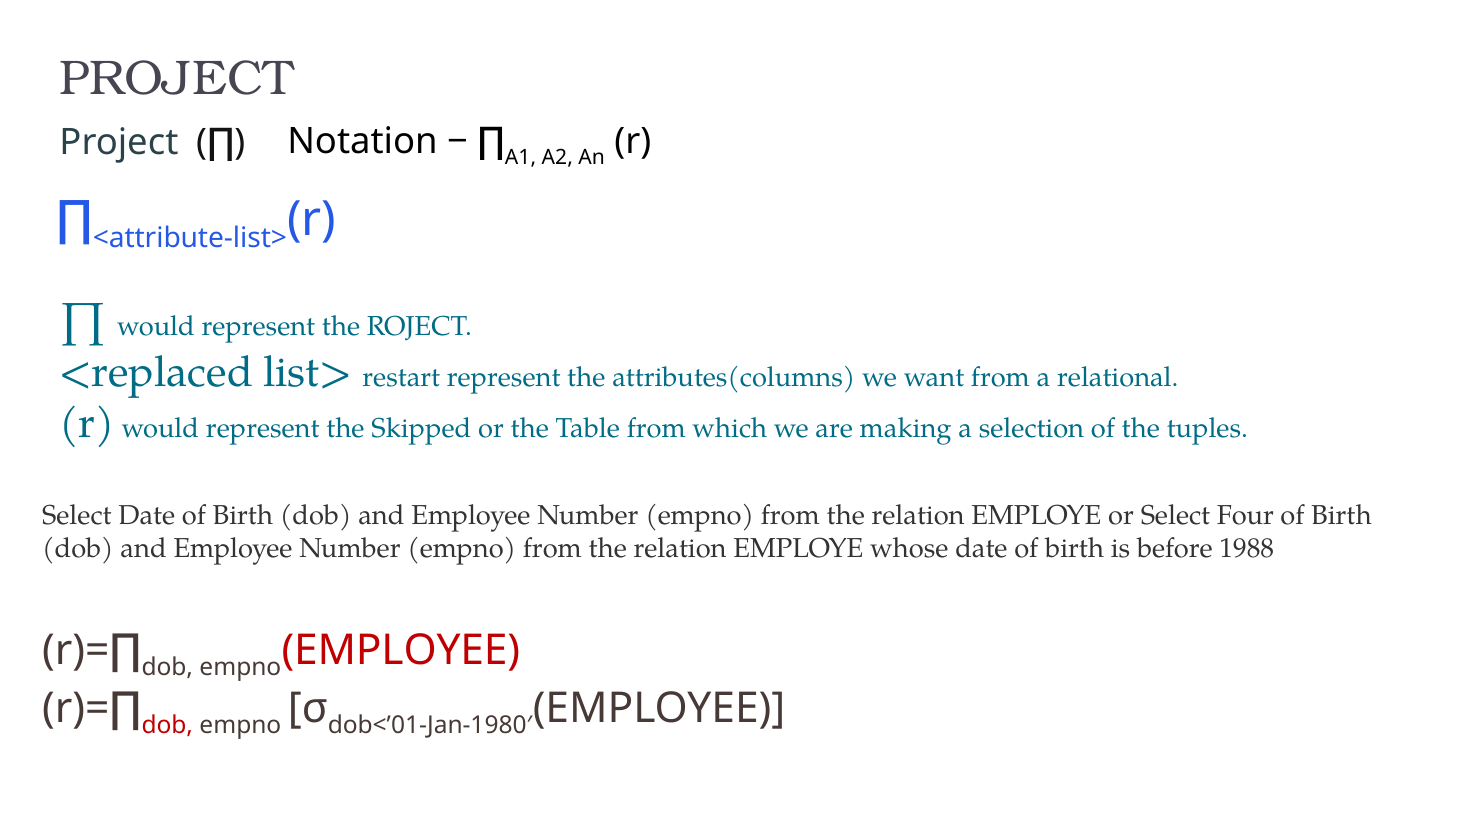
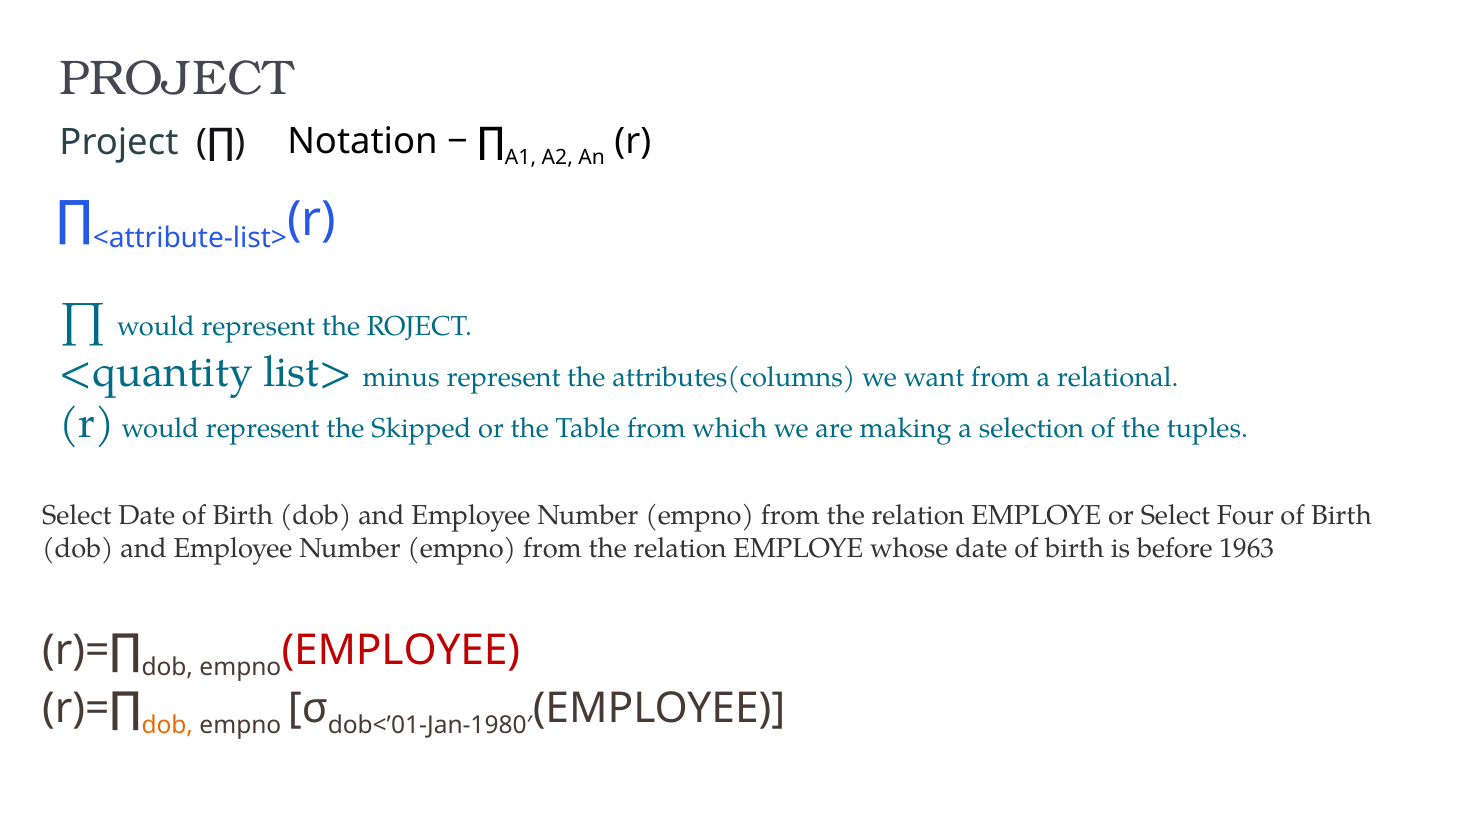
<replaced: <replaced -> <quantity
restart: restart -> minus
1988: 1988 -> 1963
dob at (167, 725) colour: red -> orange
